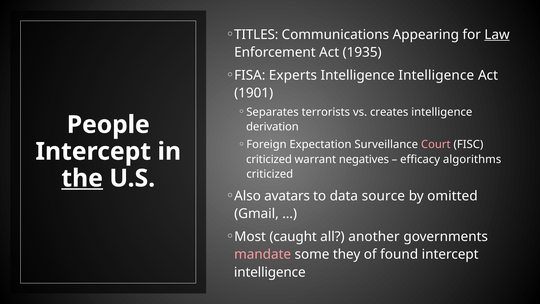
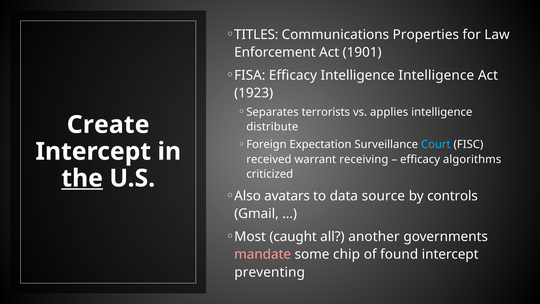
Appearing: Appearing -> Properties
Law underline: present -> none
1935: 1935 -> 1901
FISA Experts: Experts -> Efficacy
1901: 1901 -> 1923
creates: creates -> applies
People: People -> Create
derivation: derivation -> distribute
Court colour: pink -> light blue
criticized at (269, 159): criticized -> received
negatives: negatives -> receiving
omitted: omitted -> controls
they: they -> chip
intelligence at (270, 272): intelligence -> preventing
